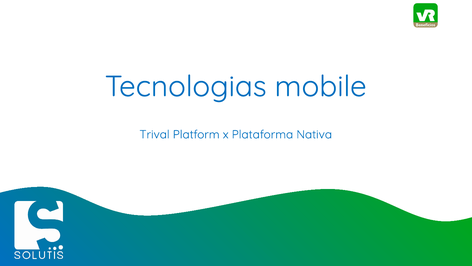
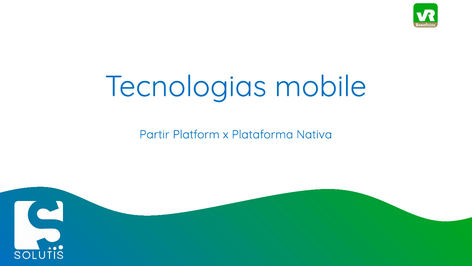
Trival: Trival -> Partir
